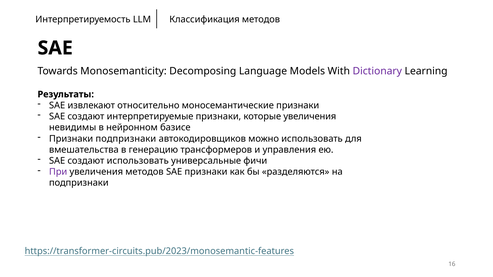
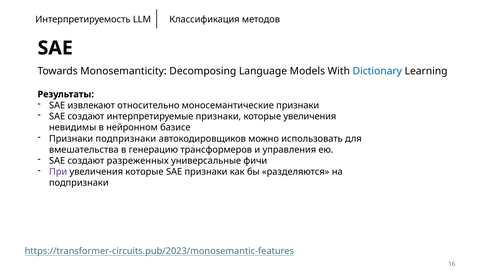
Dictionary colour: purple -> blue
создают использовать: использовать -> разреженных
увеличения методов: методов -> которые
